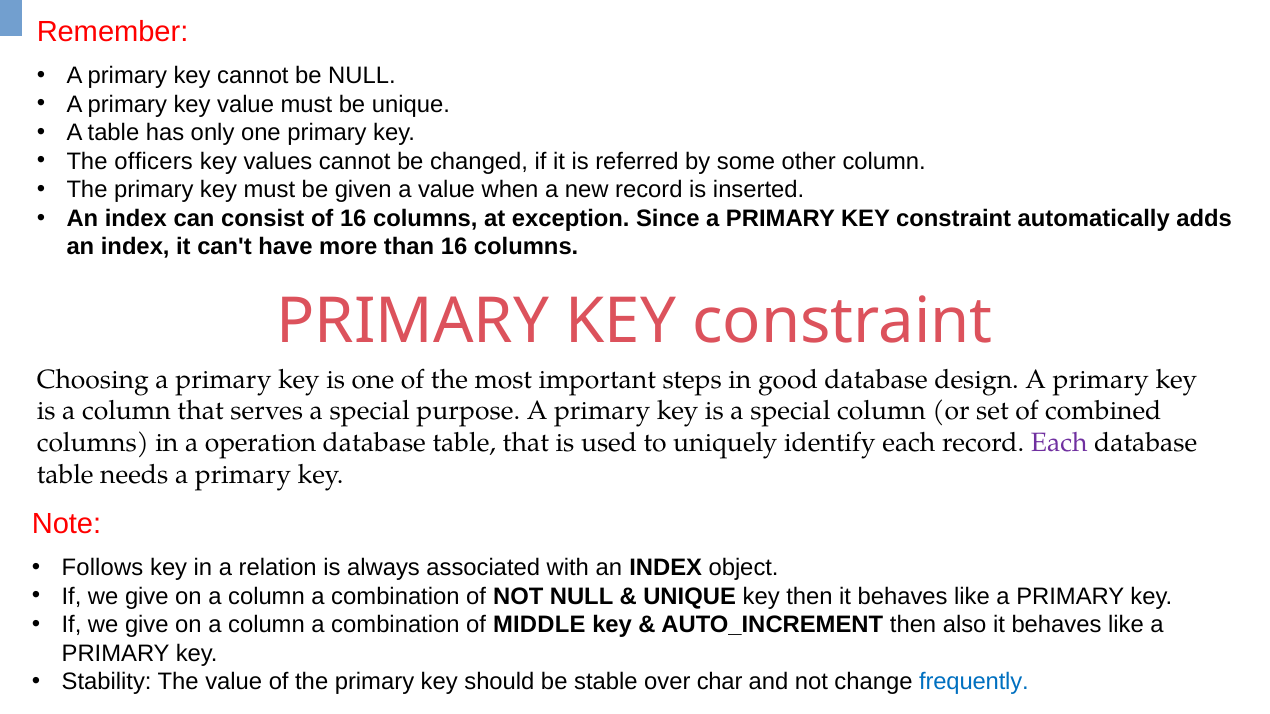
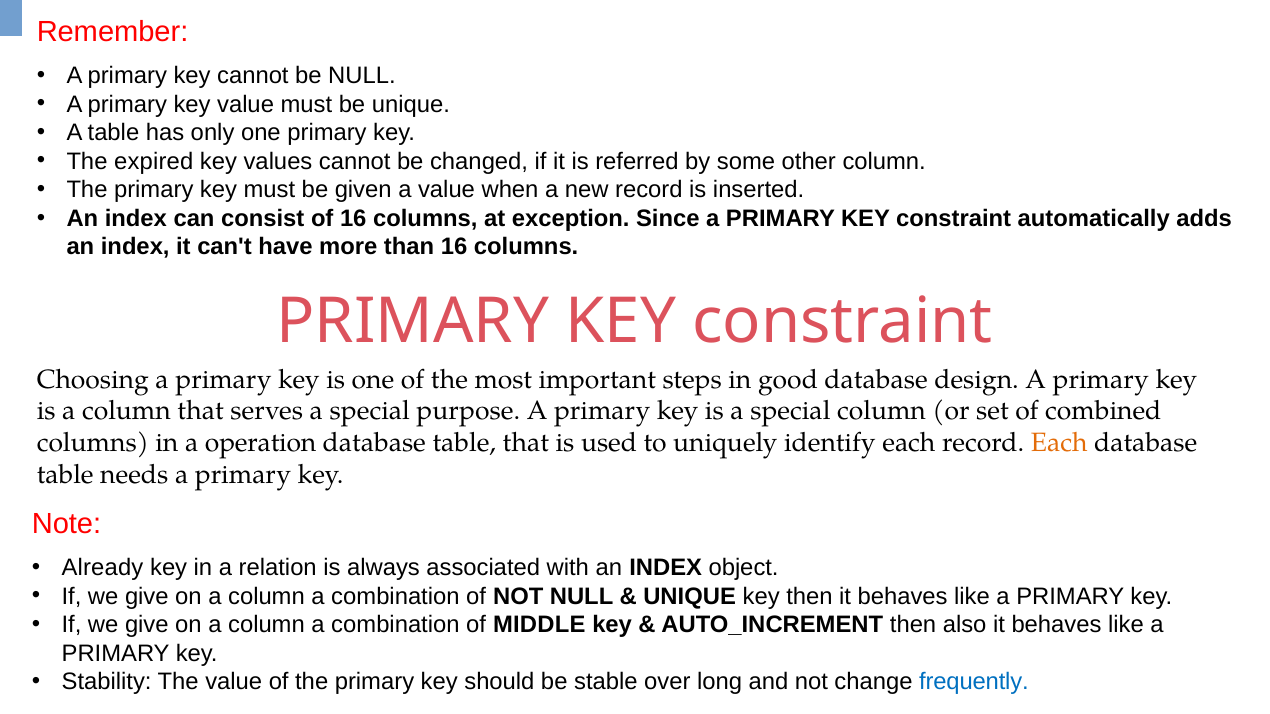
officers: officers -> expired
Each at (1059, 443) colour: purple -> orange
Follows: Follows -> Already
char: char -> long
